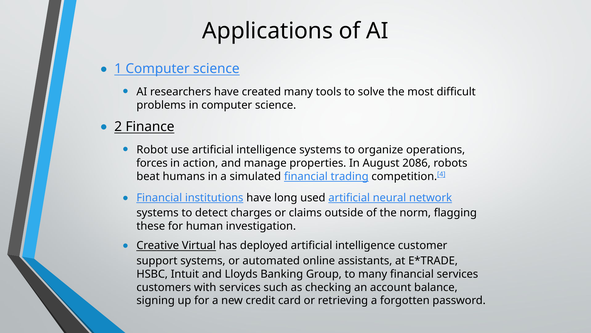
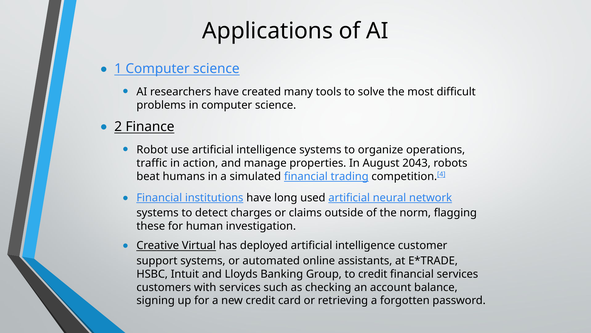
forces: forces -> traffic
2086: 2086 -> 2043
to many: many -> credit
